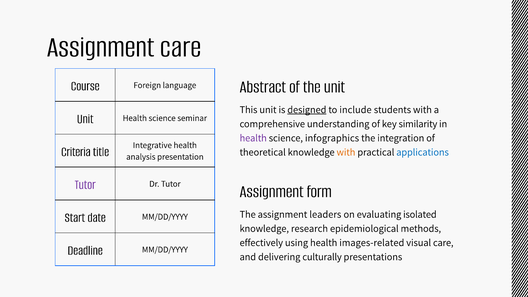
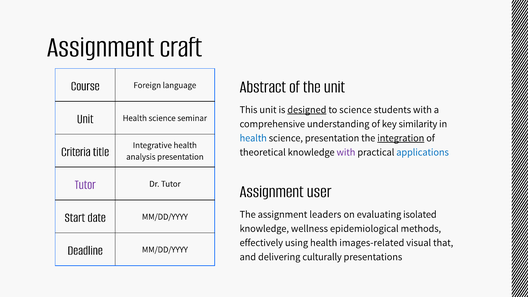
Assignment care: care -> craft
to include: include -> science
health at (253, 138) colour: purple -> blue
science infographics: infographics -> presentation
integration underline: none -> present
with at (346, 152) colour: orange -> purple
form: form -> user
research: research -> wellness
visual care: care -> that
